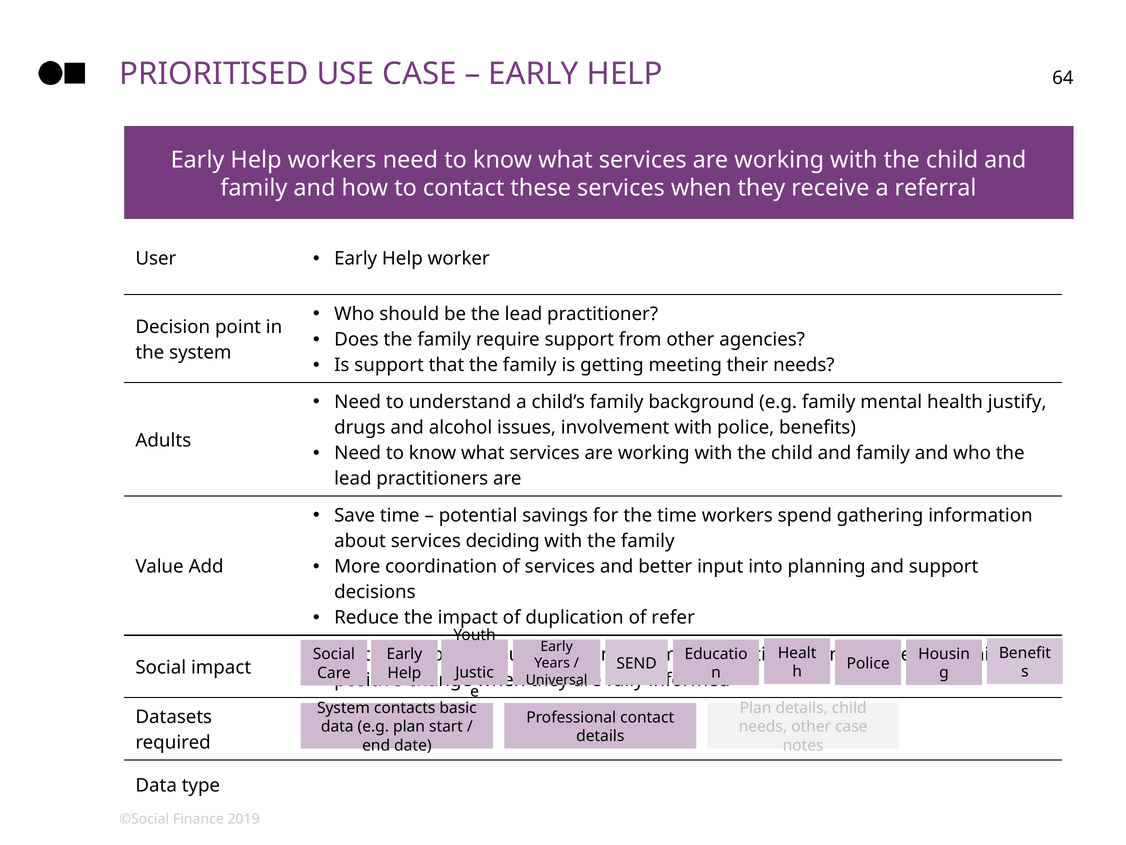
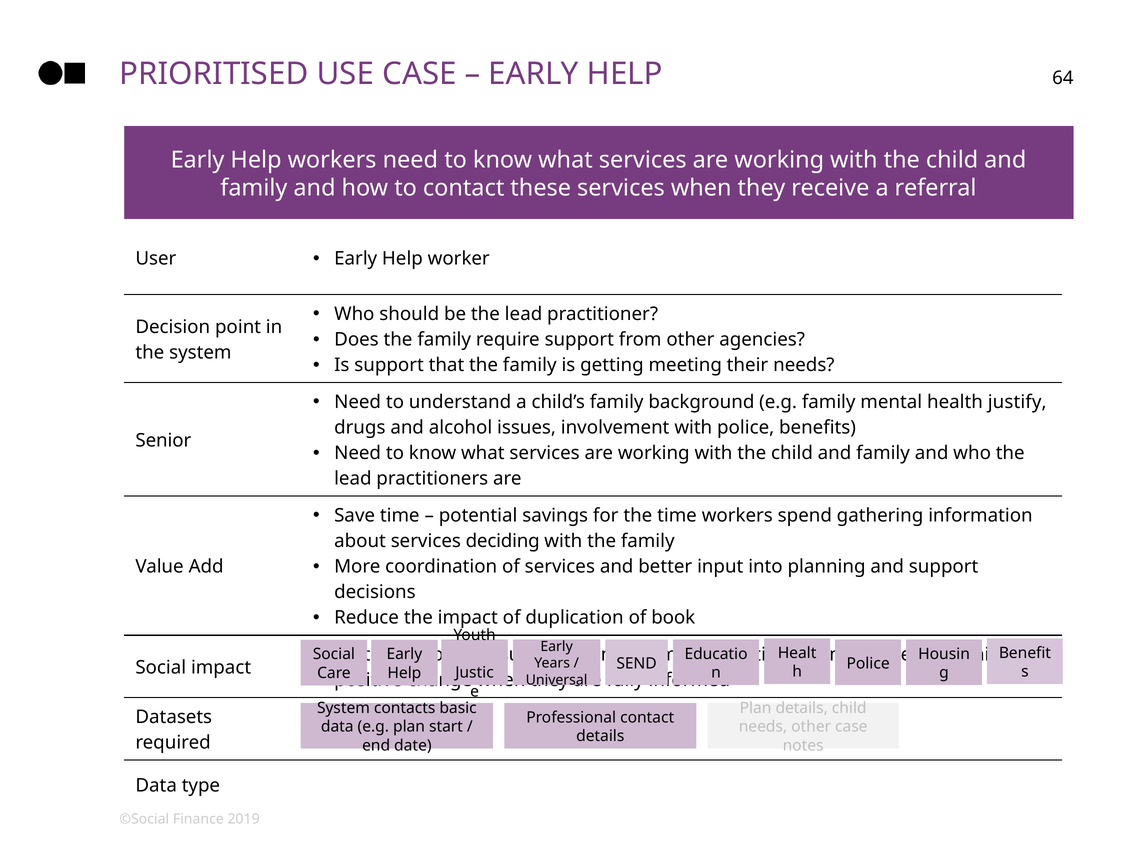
Adults: Adults -> Senior
refer: refer -> book
